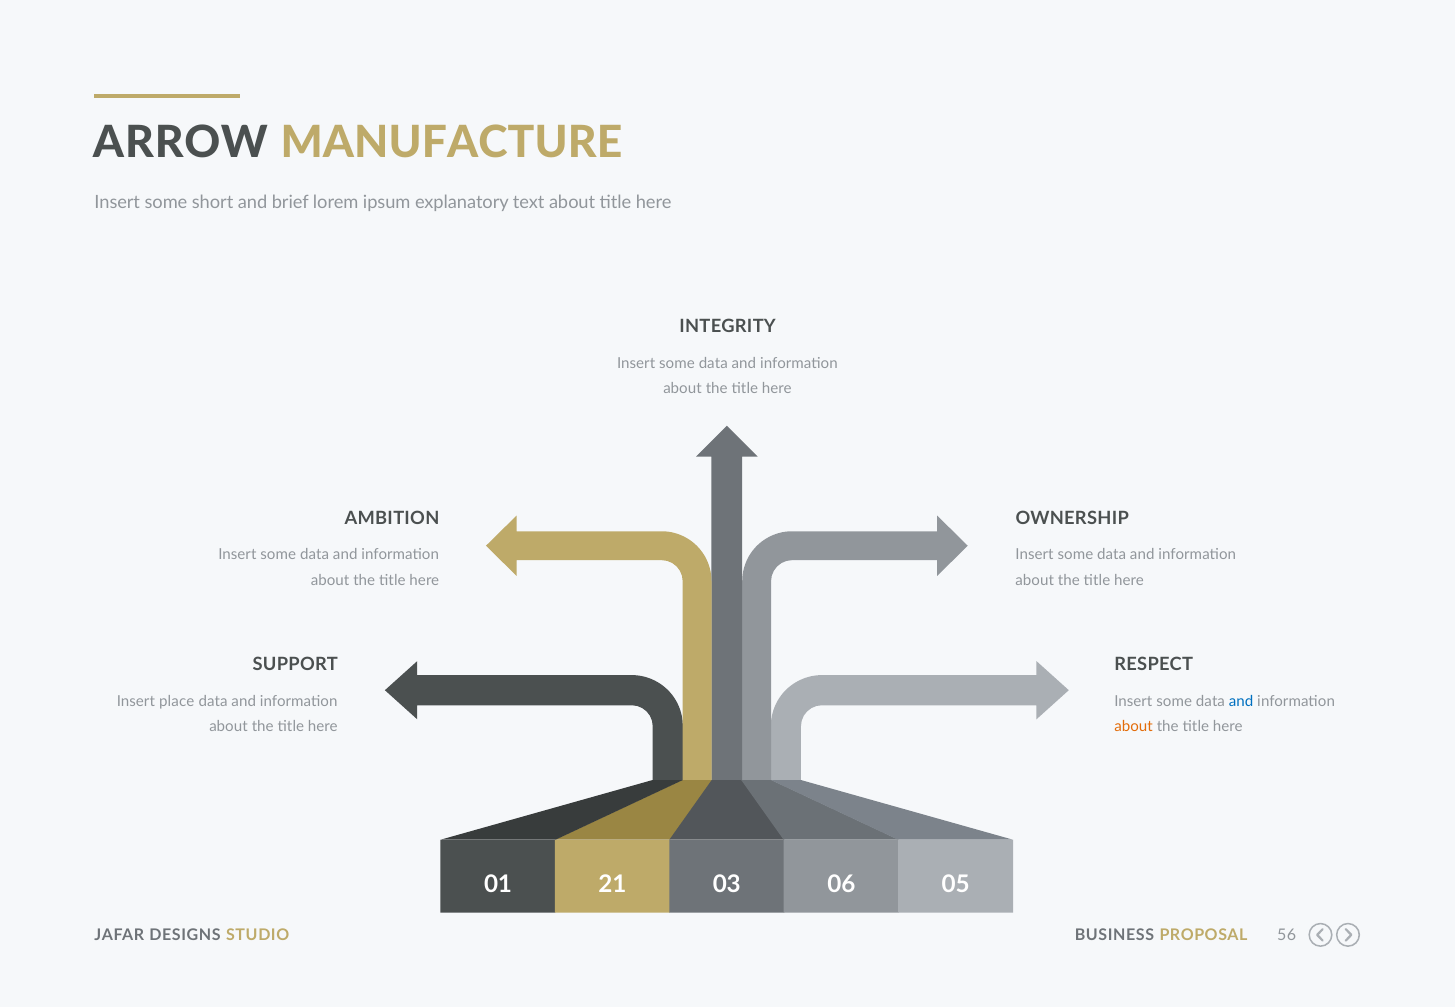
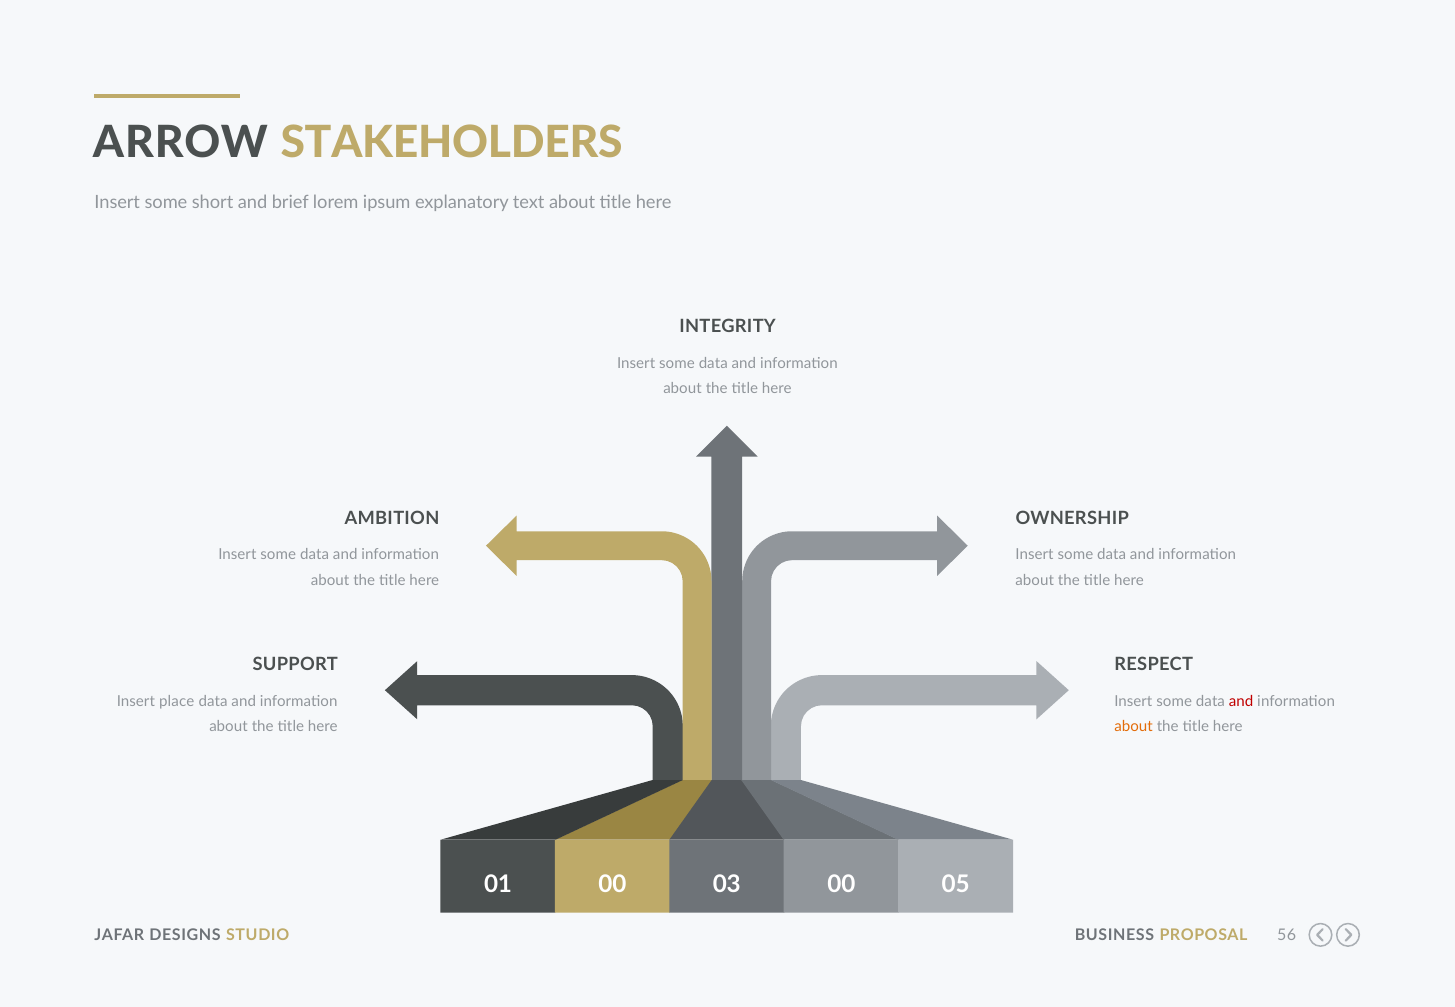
MANUFACTURE: MANUFACTURE -> STAKEHOLDERS
and at (1241, 701) colour: blue -> red
01 21: 21 -> 00
03 06: 06 -> 00
